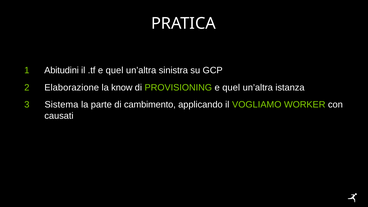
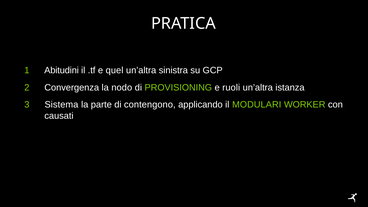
Elaborazione: Elaborazione -> Convergenza
know: know -> nodo
PROVISIONING e quel: quel -> ruoli
cambimento: cambimento -> contengono
VOGLIAMO: VOGLIAMO -> MODULARI
